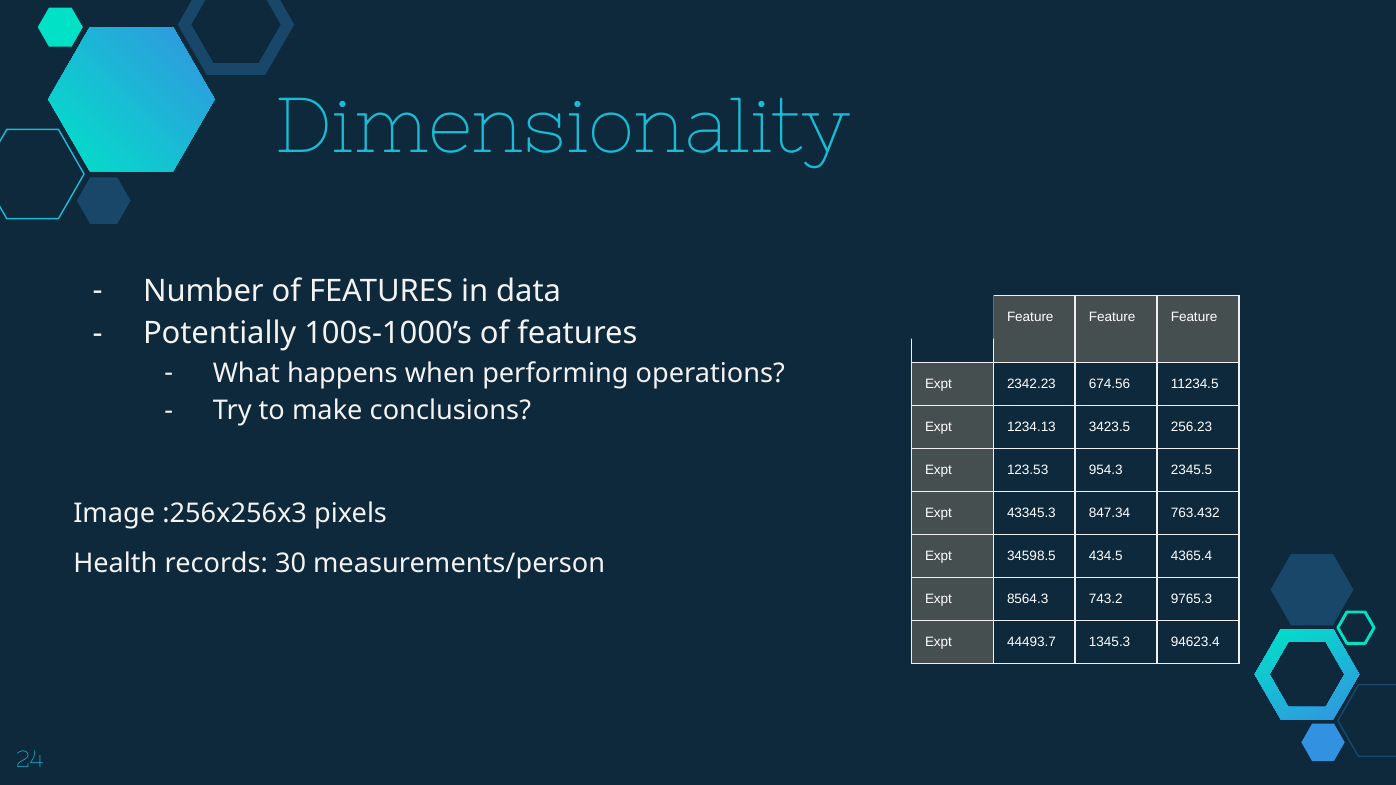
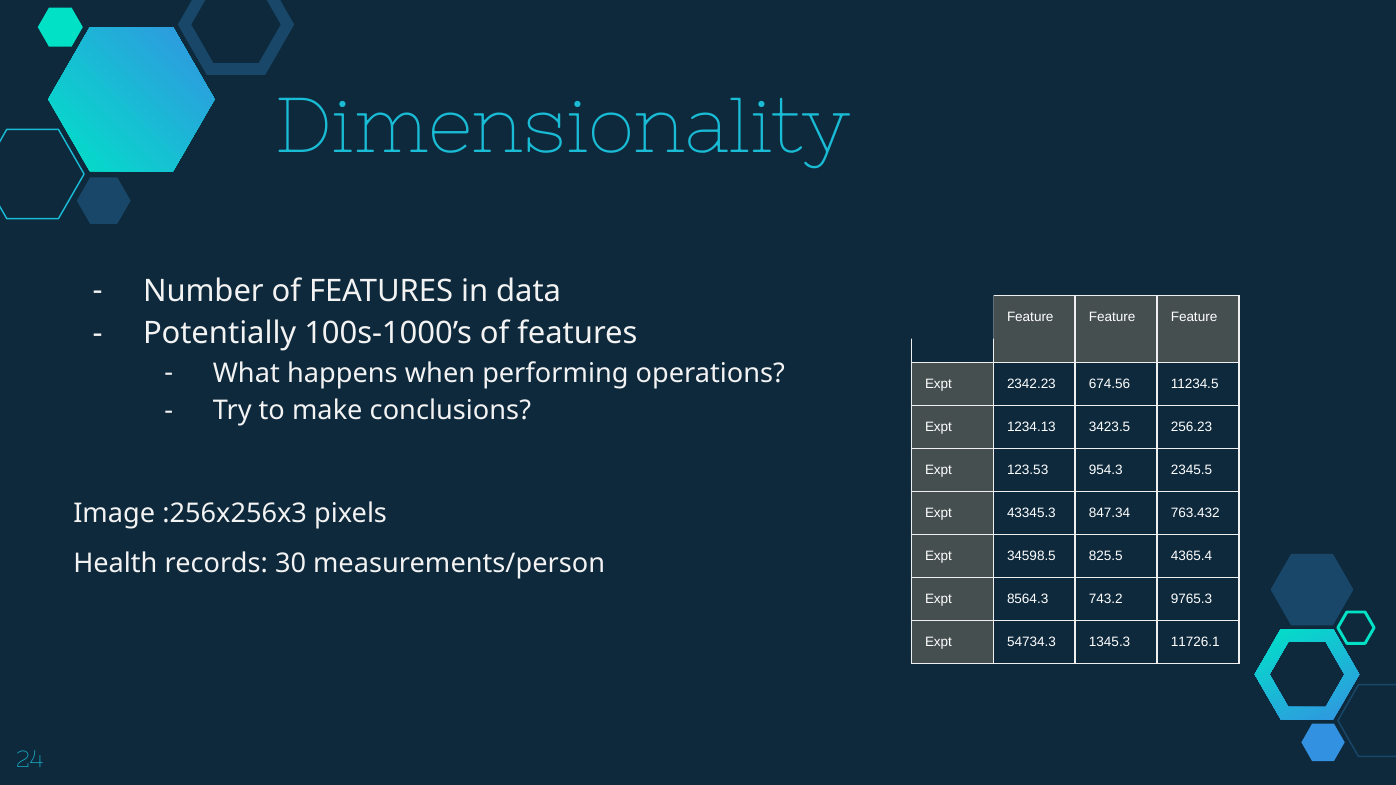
434.5: 434.5 -> 825.5
44493.7: 44493.7 -> 54734.3
94623.4: 94623.4 -> 11726.1
